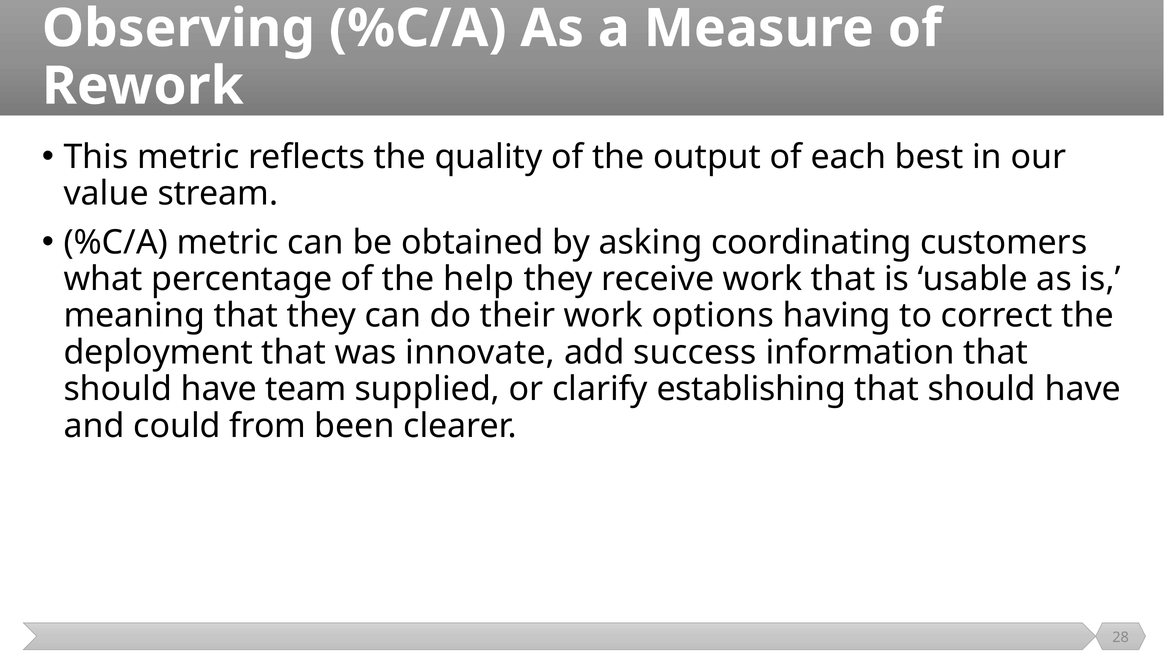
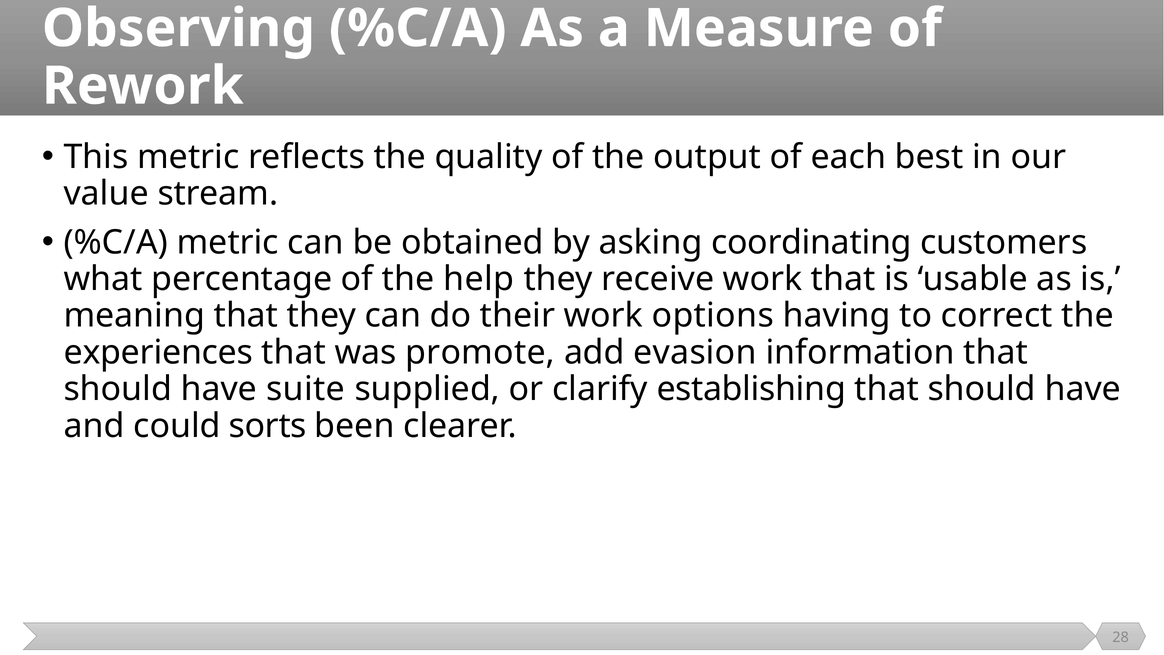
deployment: deployment -> experiences
innovate: innovate -> promote
success: success -> evasion
team: team -> suite
from: from -> sorts
